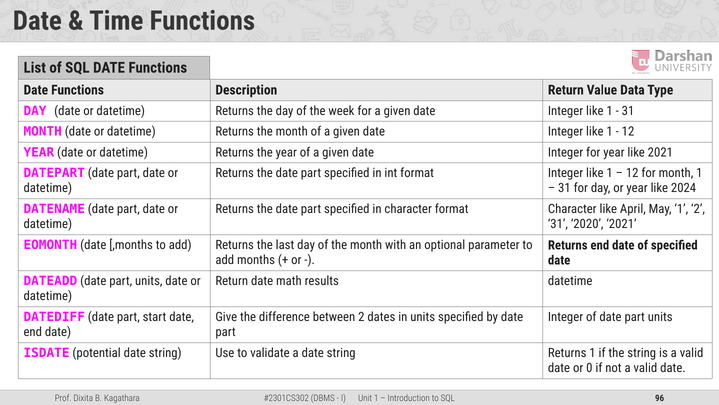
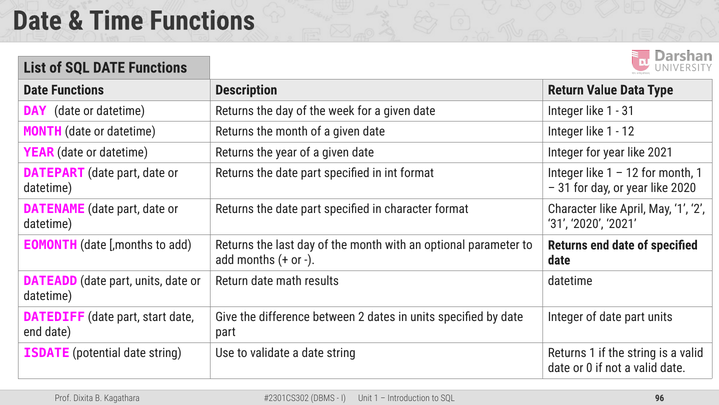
like 2024: 2024 -> 2020
